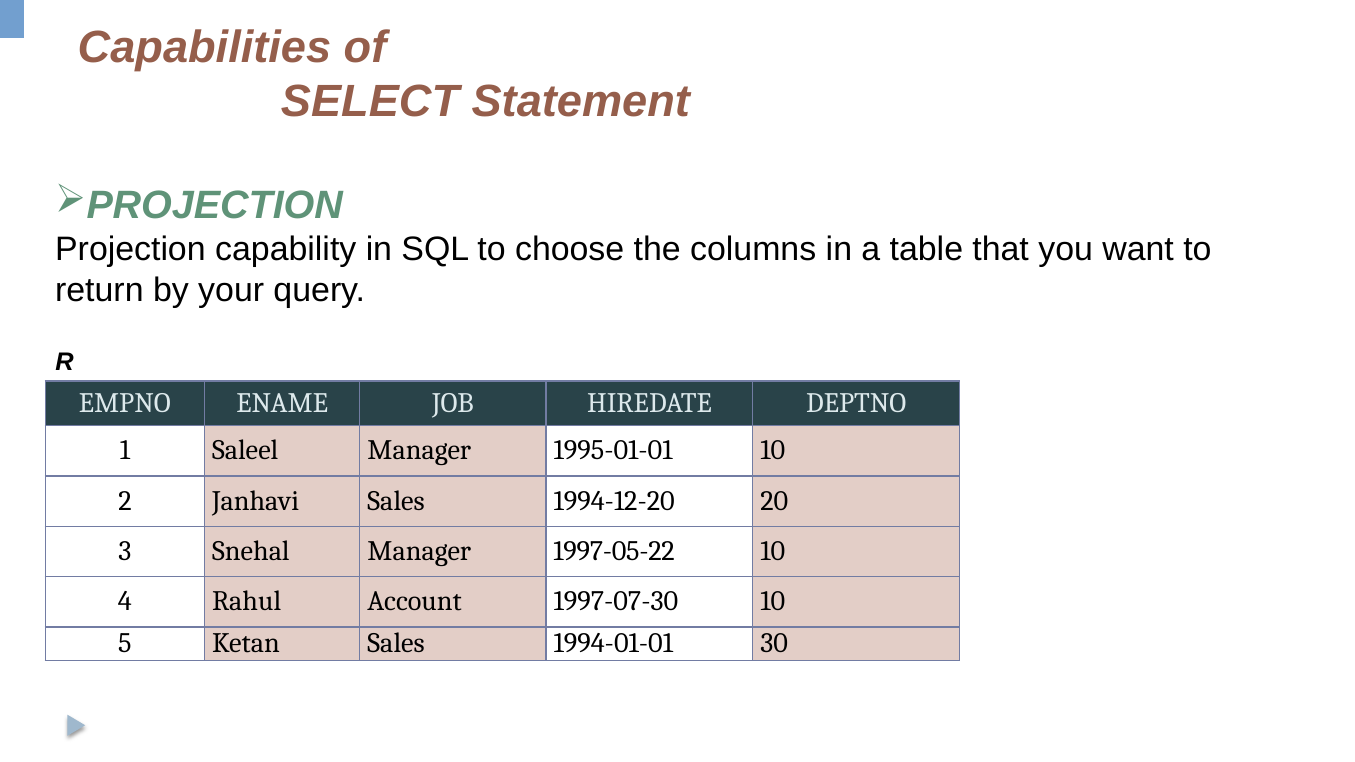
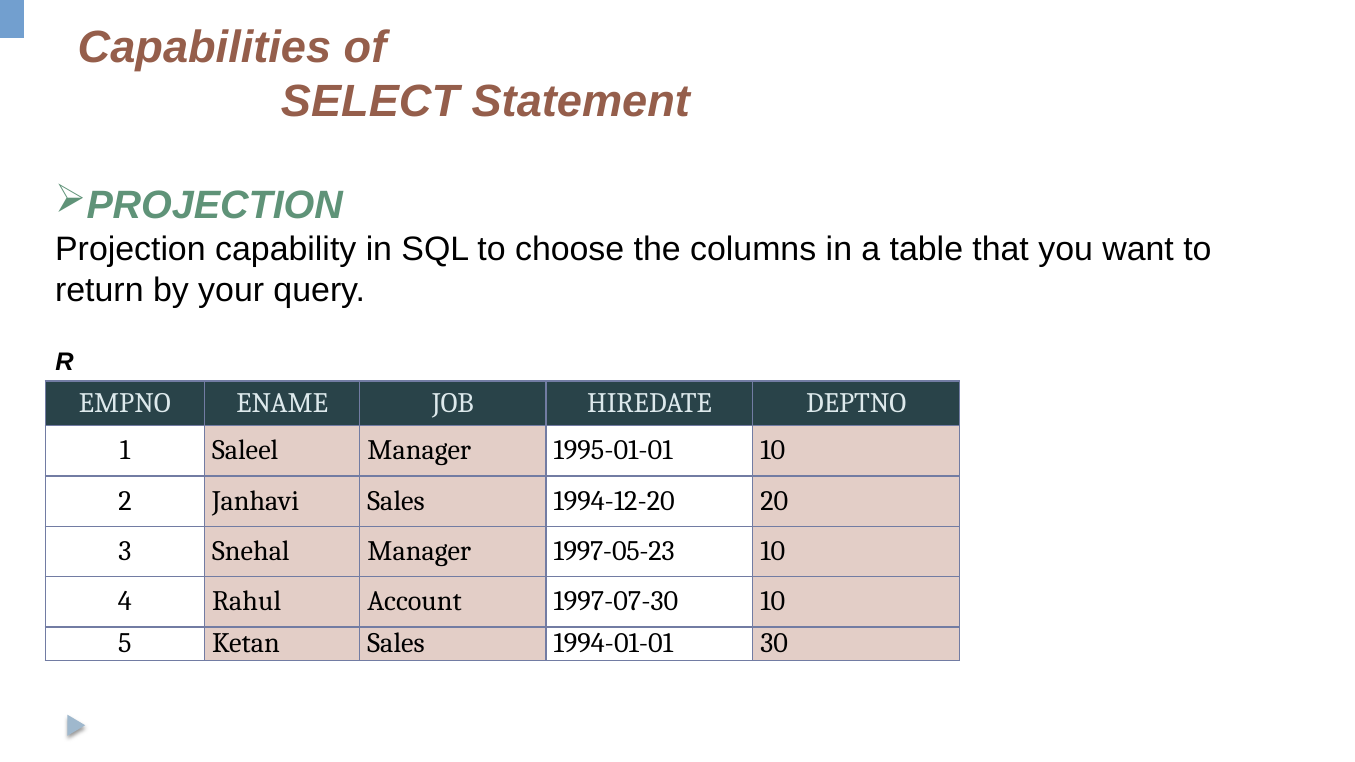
1997-05-22: 1997-05-22 -> 1997-05-23
